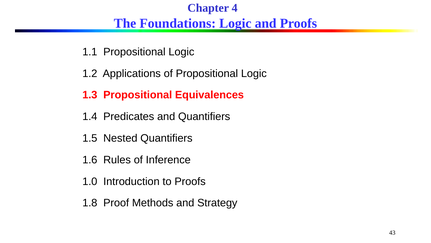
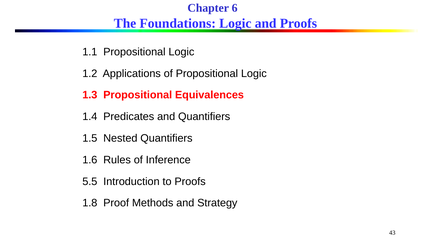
4: 4 -> 6
1.0: 1.0 -> 5.5
